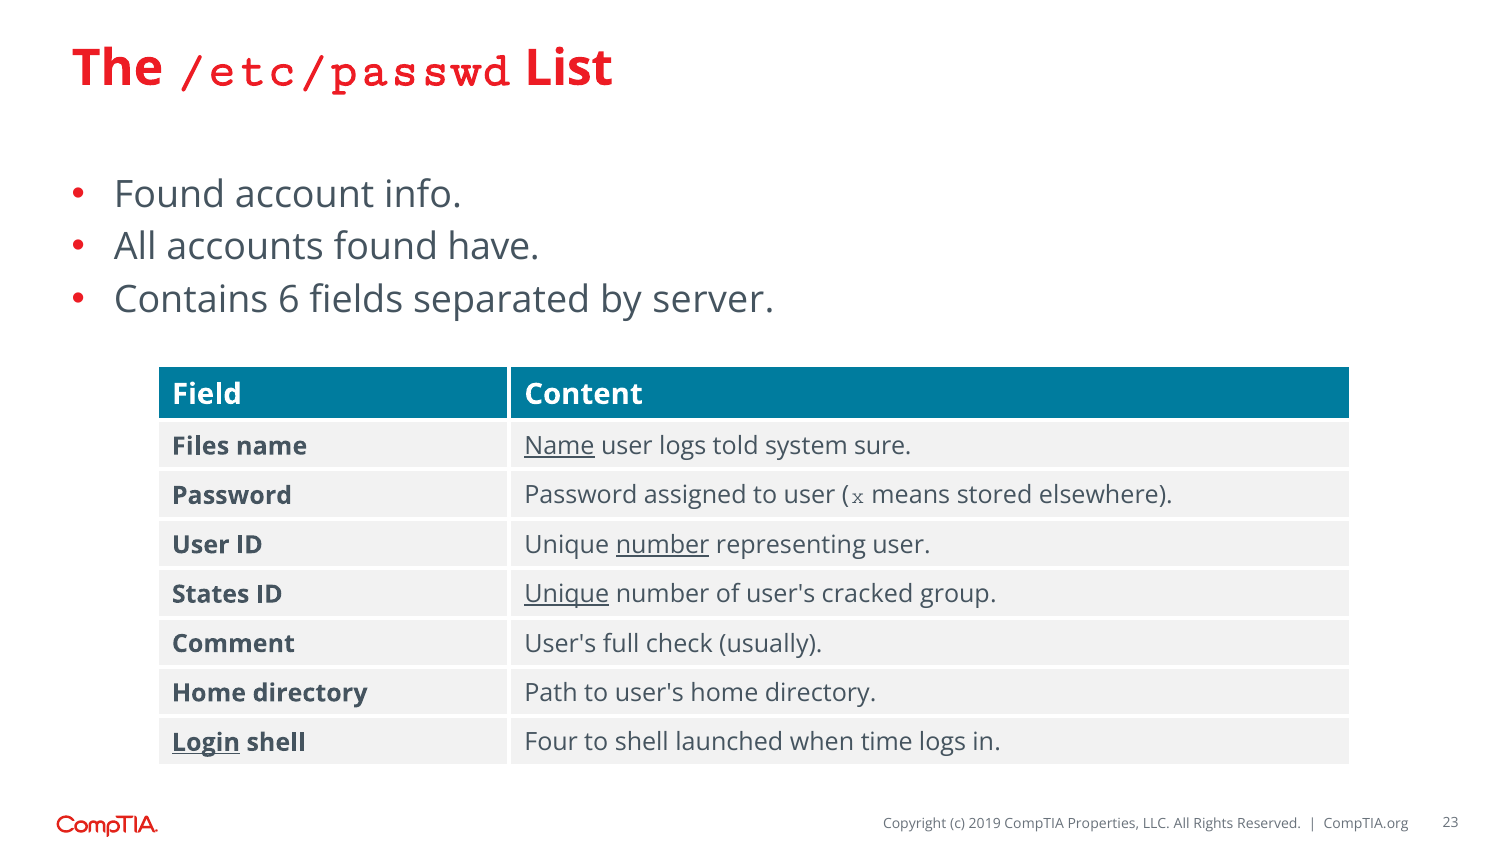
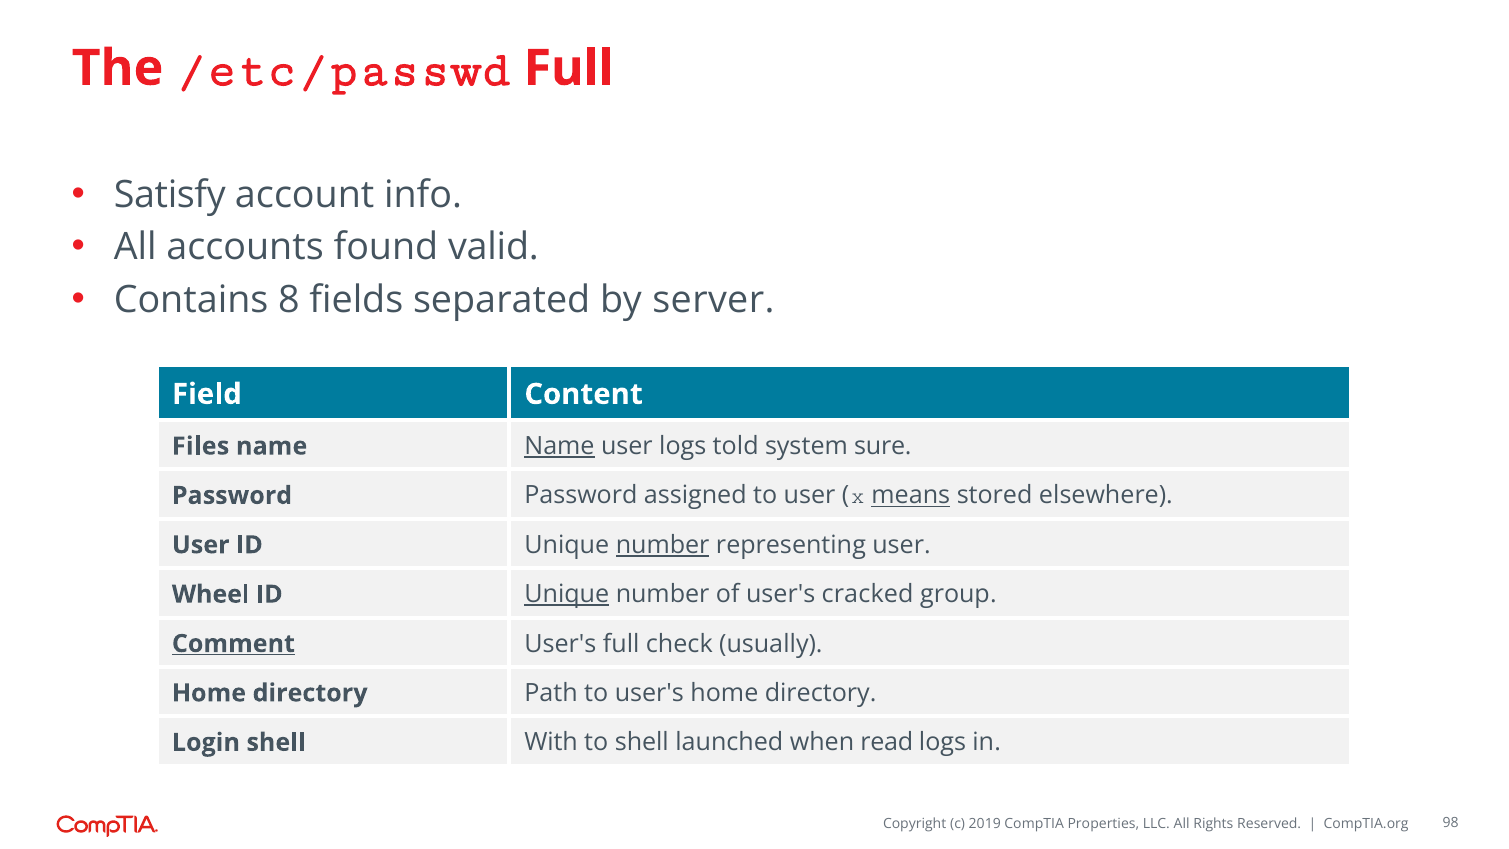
/etc/passwd List: List -> Full
Found at (170, 195): Found -> Satisfy
have: have -> valid
6: 6 -> 8
means underline: none -> present
States: States -> Wheel
Comment underline: none -> present
Login underline: present -> none
Four: Four -> With
time: time -> read
23: 23 -> 98
